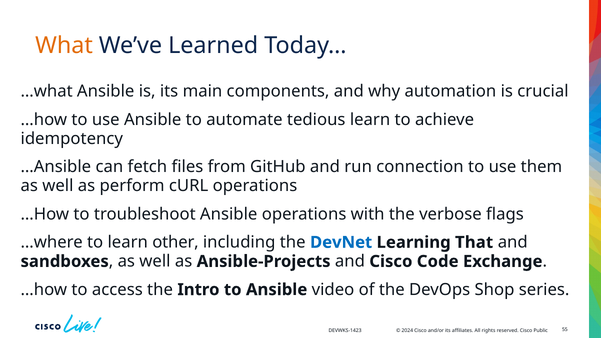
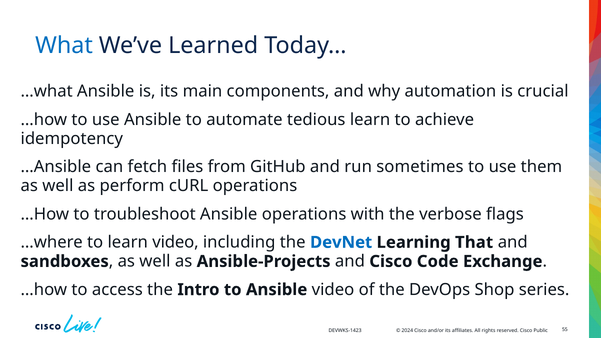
What colour: orange -> blue
connection: connection -> sometimes
learn other: other -> video
